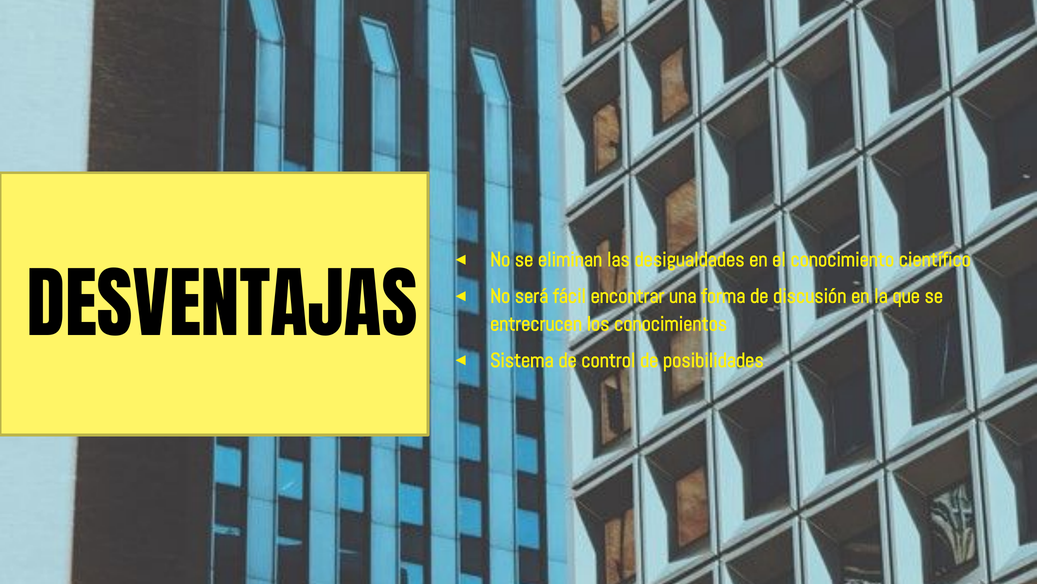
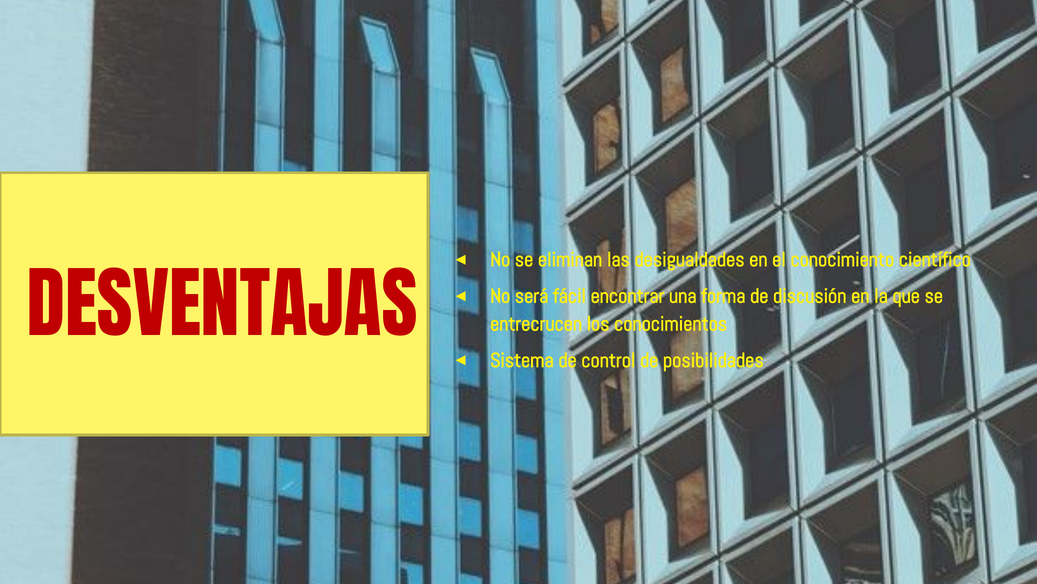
DESVENTAJAS colour: black -> red
